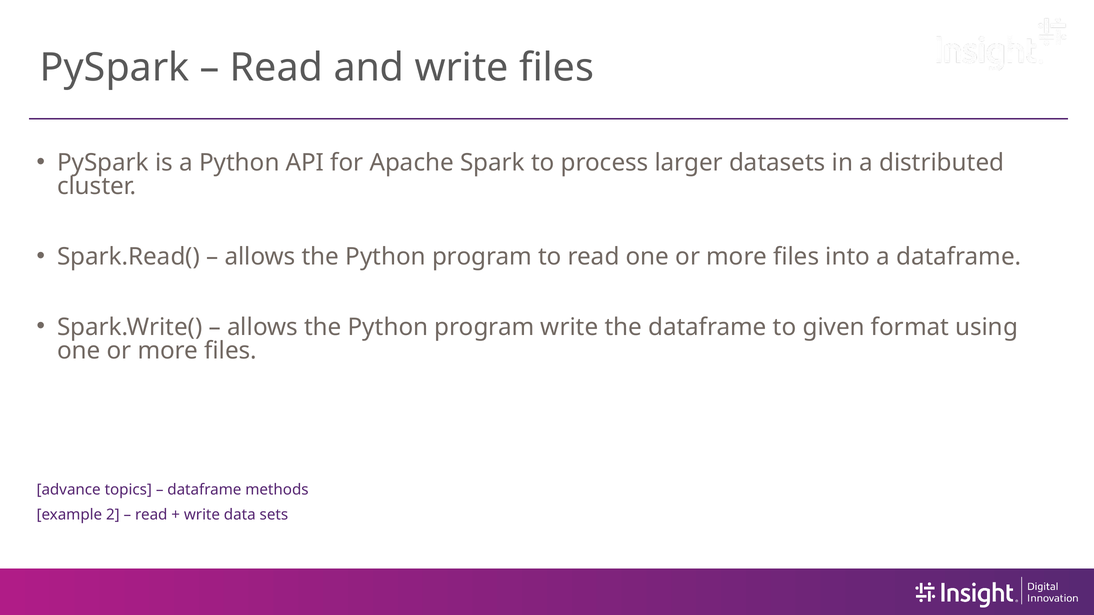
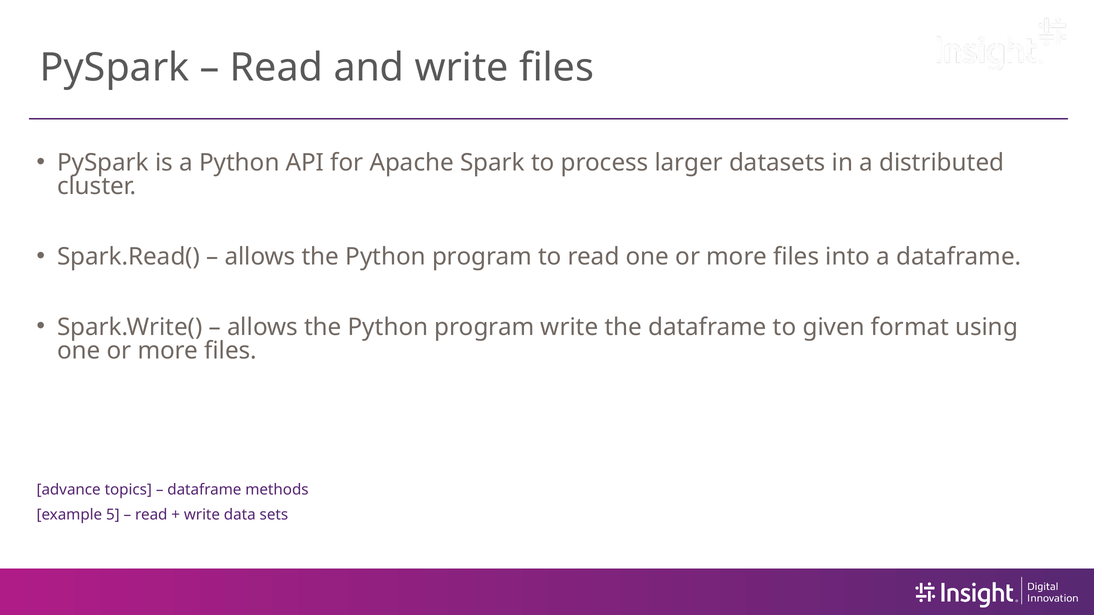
2: 2 -> 5
